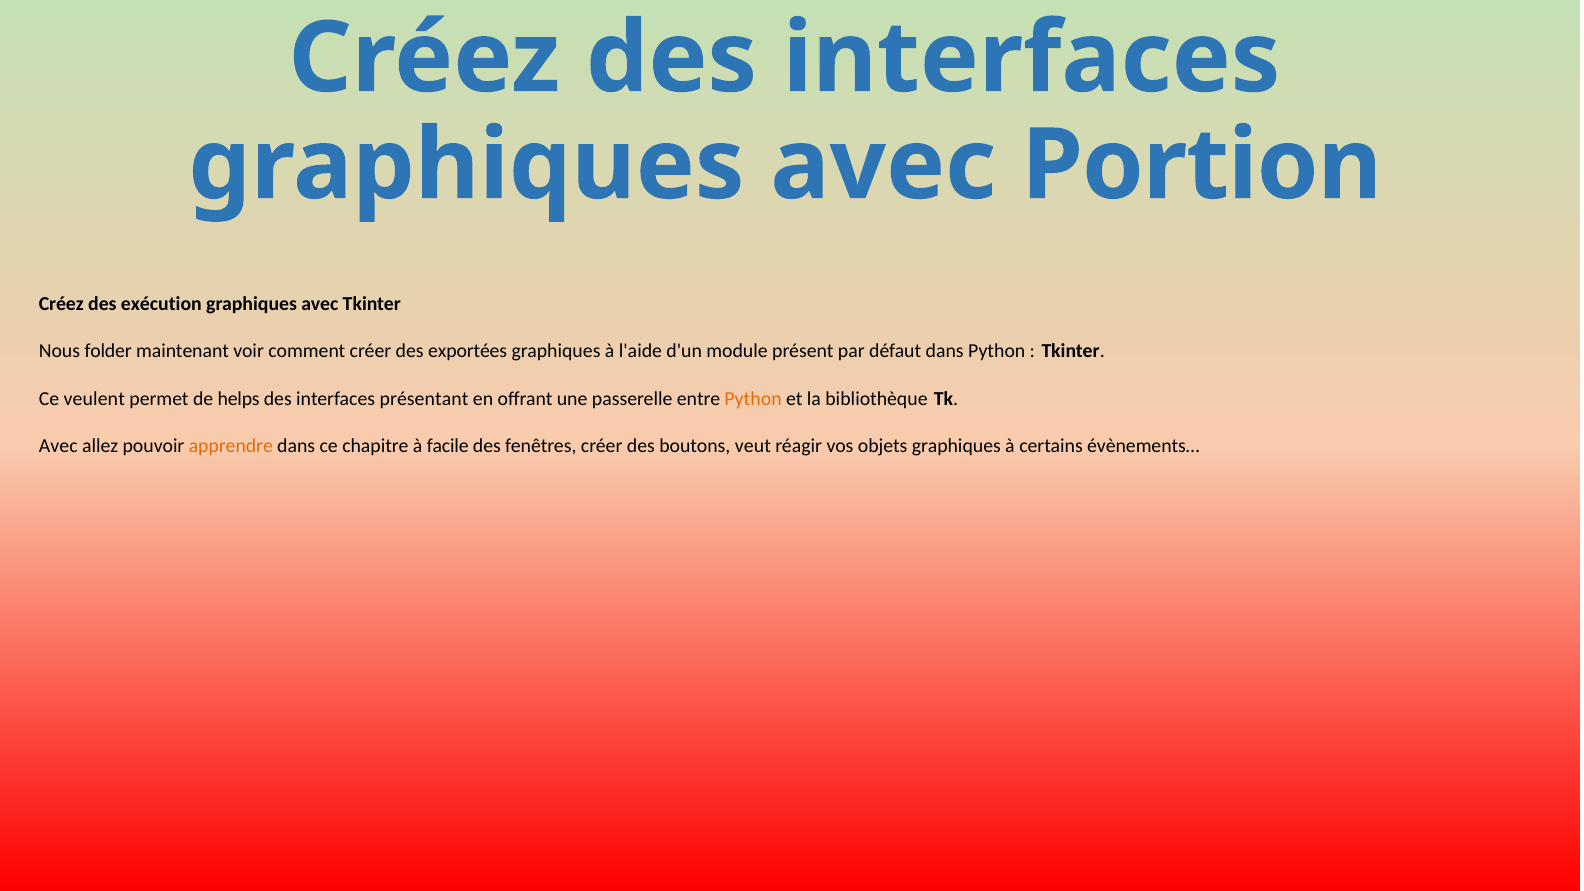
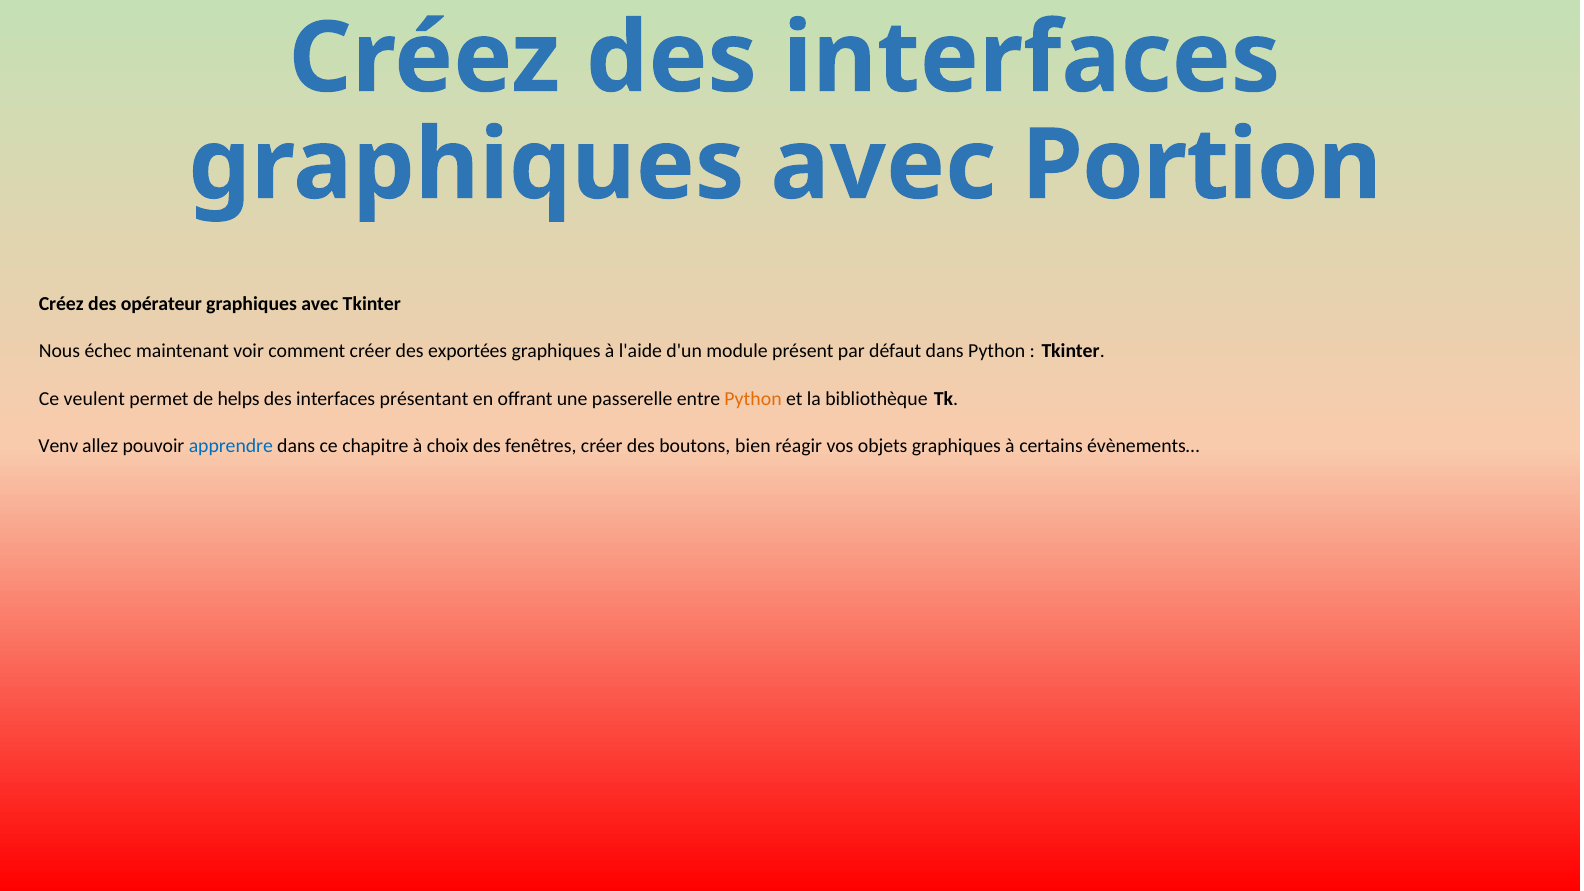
exécution: exécution -> opérateur
folder: folder -> échec
Avec at (58, 446): Avec -> Venv
apprendre colour: orange -> blue
facile: facile -> choix
veut: veut -> bien
